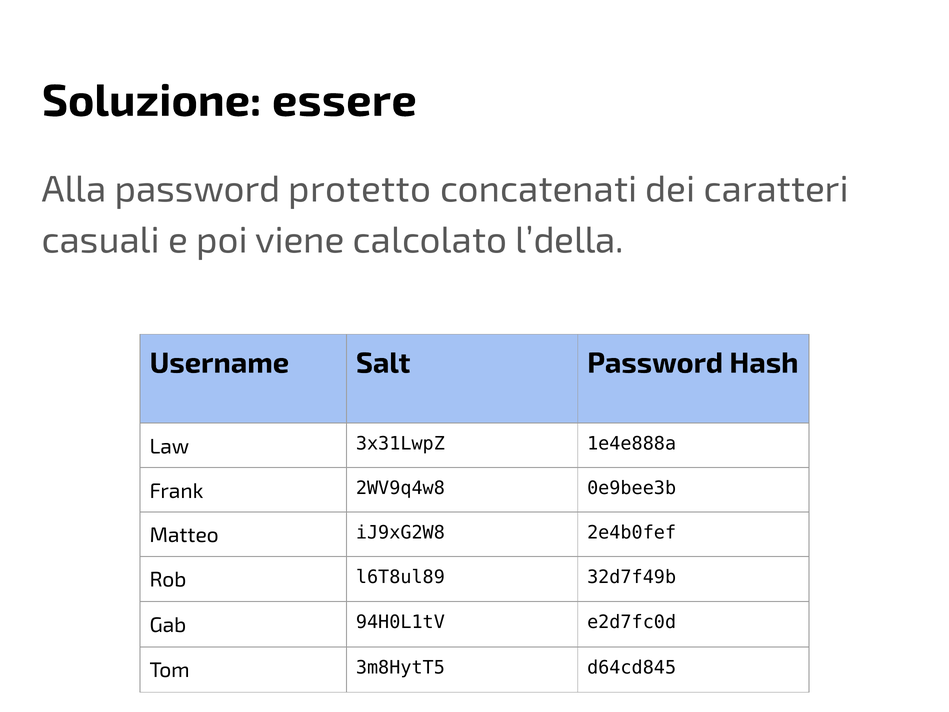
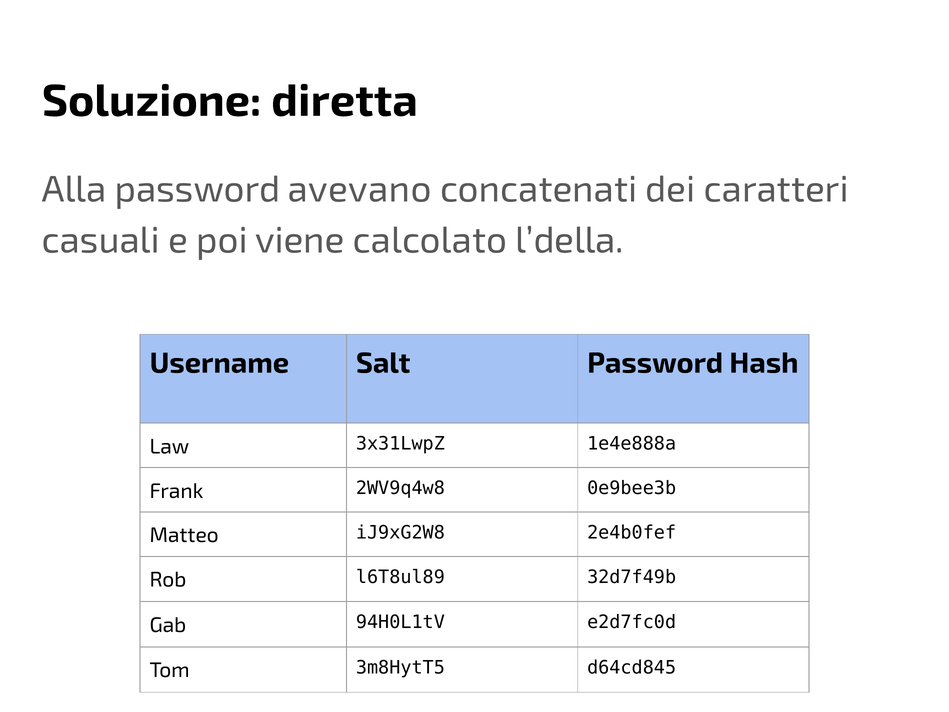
essere: essere -> diretta
protetto: protetto -> avevano
